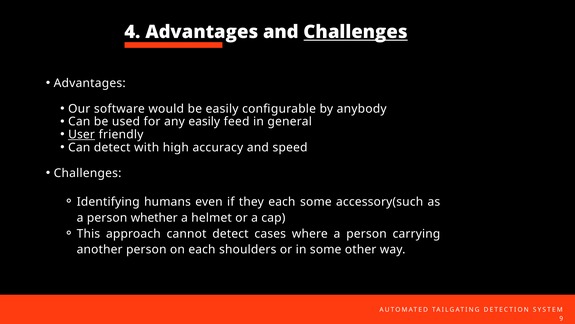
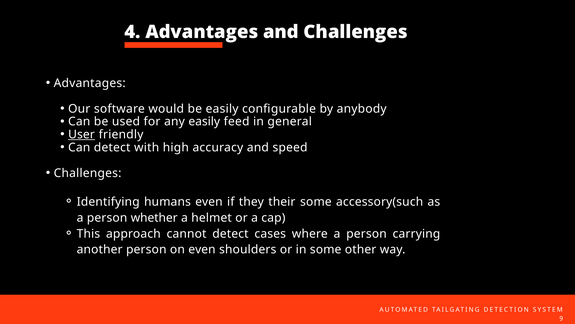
Challenges at (356, 32) underline: present -> none
they each: each -> their
on each: each -> even
